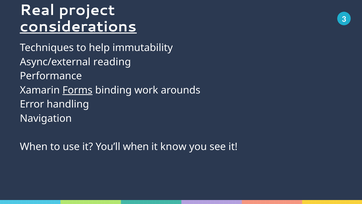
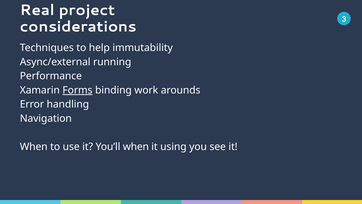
considerations underline: present -> none
reading: reading -> running
know: know -> using
